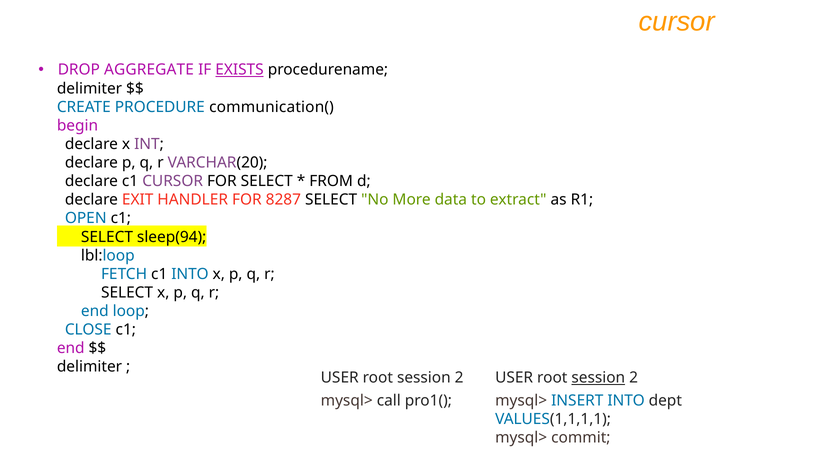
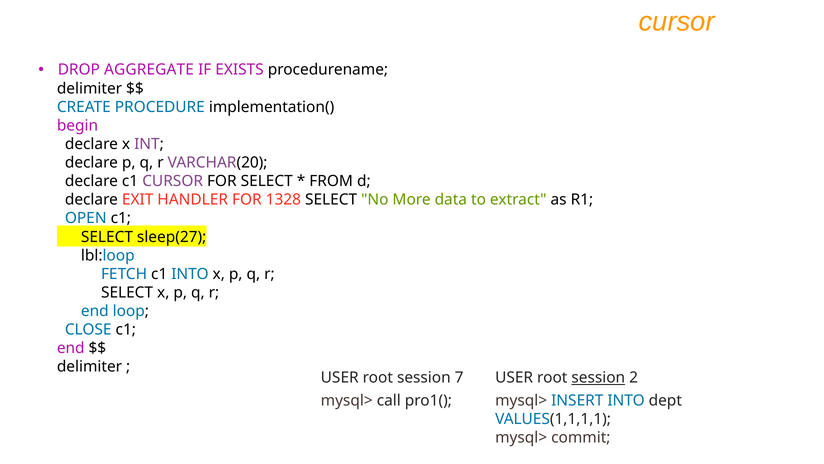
EXISTS underline: present -> none
communication(: communication( -> implementation(
8287: 8287 -> 1328
sleep(94: sleep(94 -> sleep(27
2 at (459, 377): 2 -> 7
